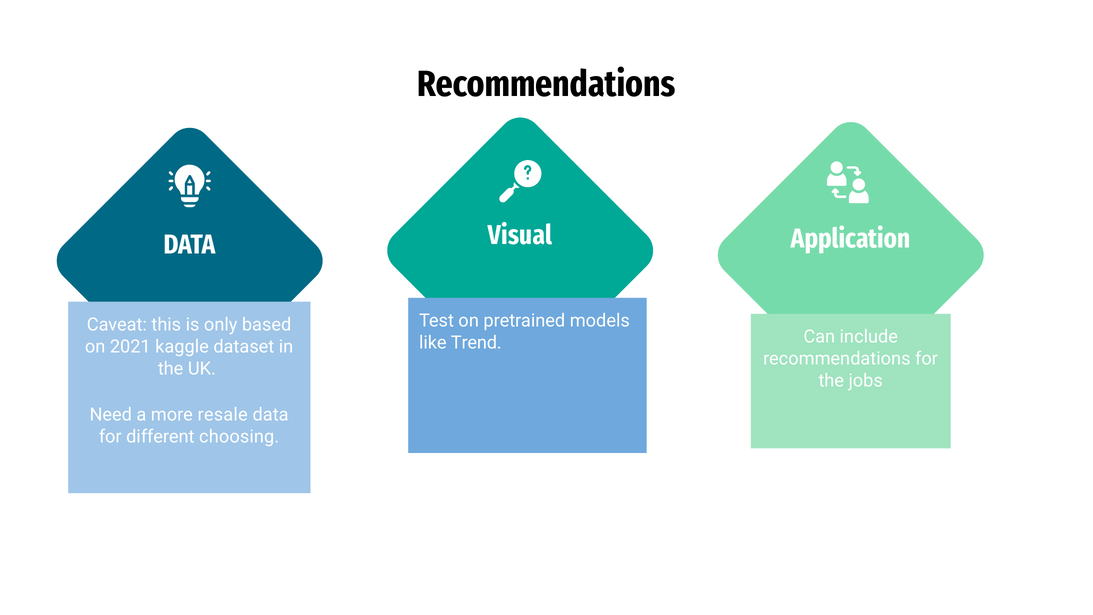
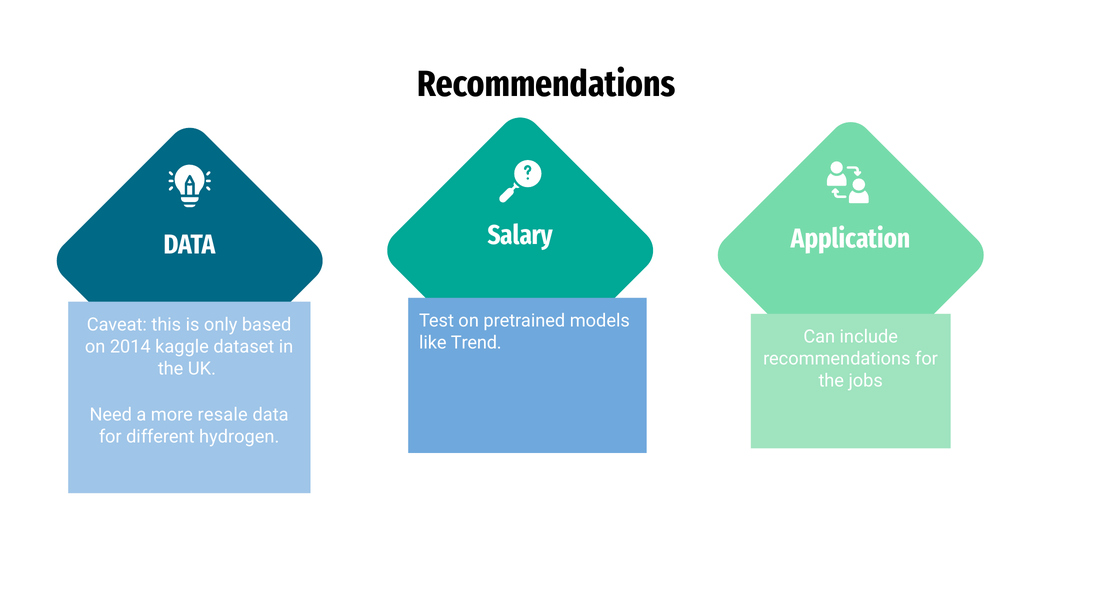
Visual: Visual -> Salary
2021: 2021 -> 2014
choosing: choosing -> hydrogen
